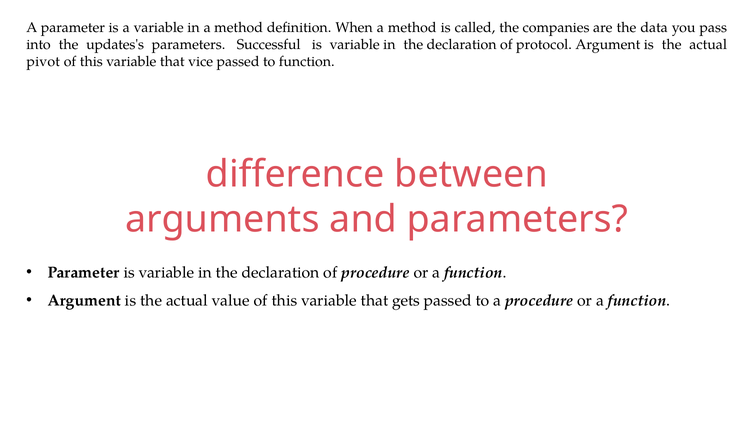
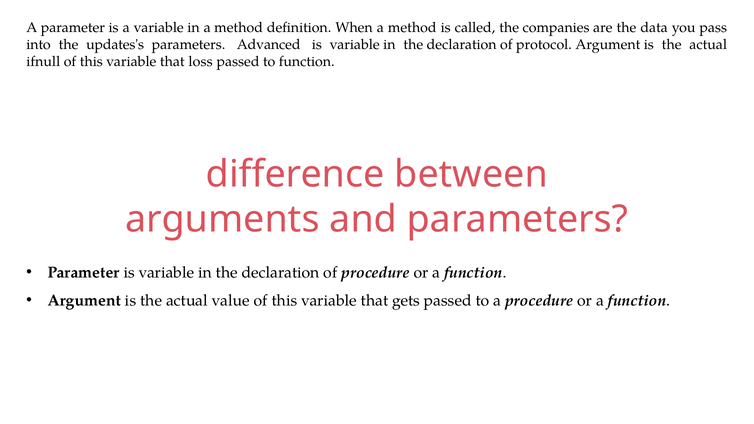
Successful: Successful -> Advanced
pivot: pivot -> ifnull
vice: vice -> loss
